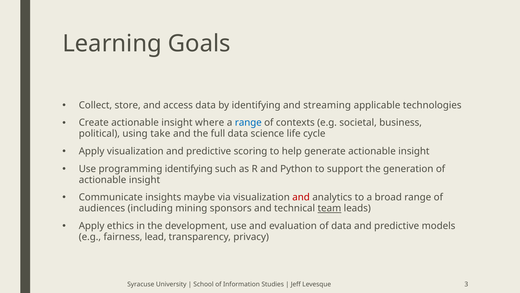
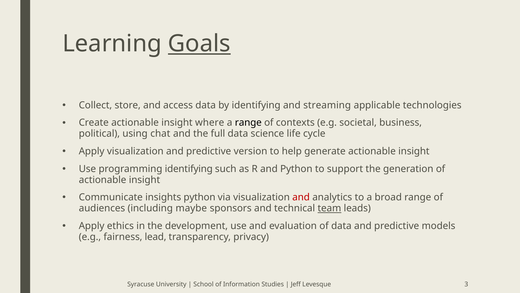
Goals underline: none -> present
range at (248, 123) colour: blue -> black
take: take -> chat
scoring: scoring -> version
insights maybe: maybe -> python
mining: mining -> maybe
